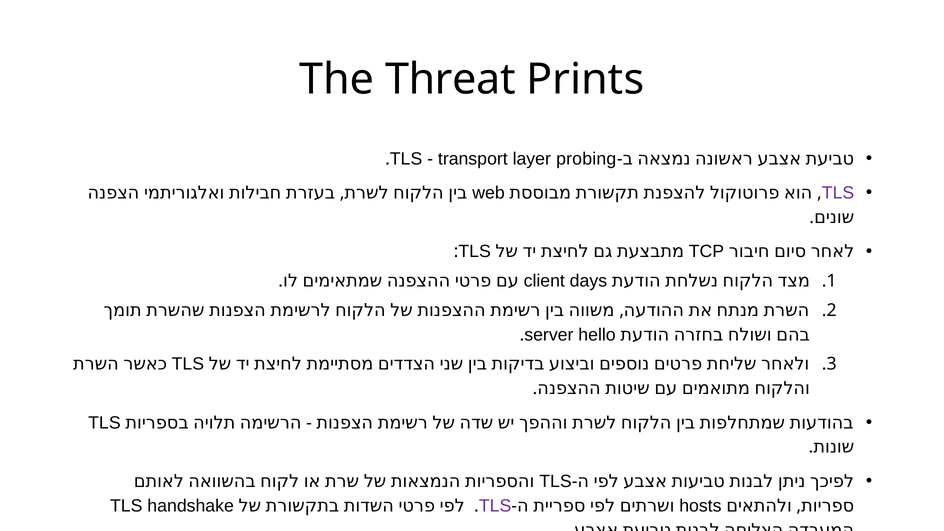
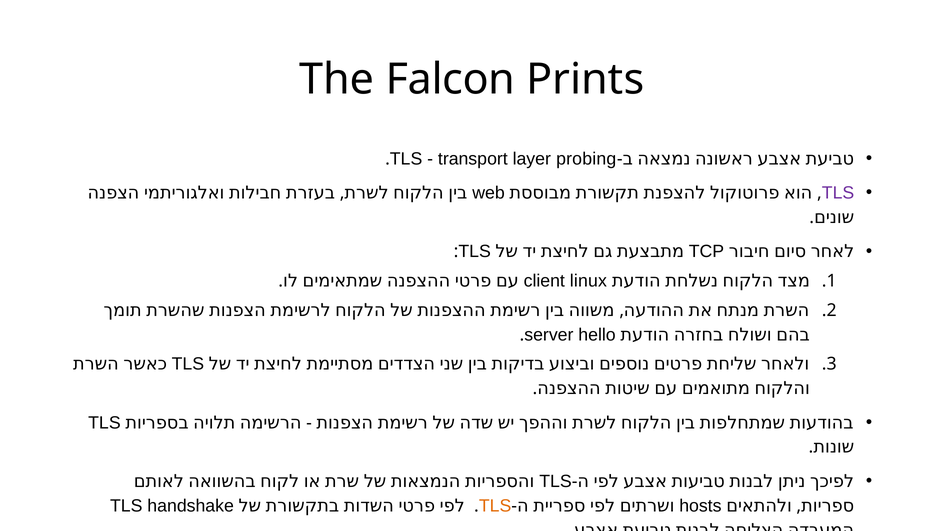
Threat: Threat -> Falcon
days: days -> linux
TLS at (495, 506) colour: purple -> orange
